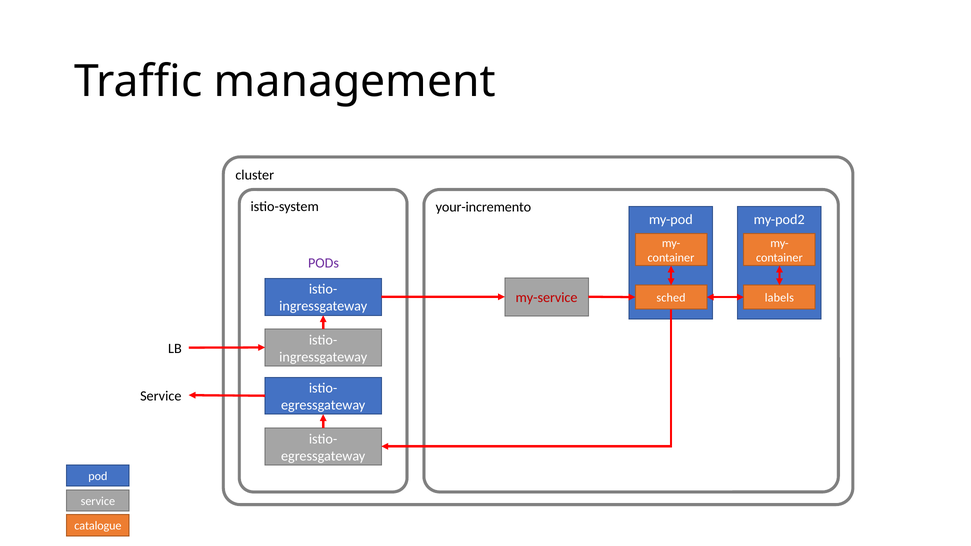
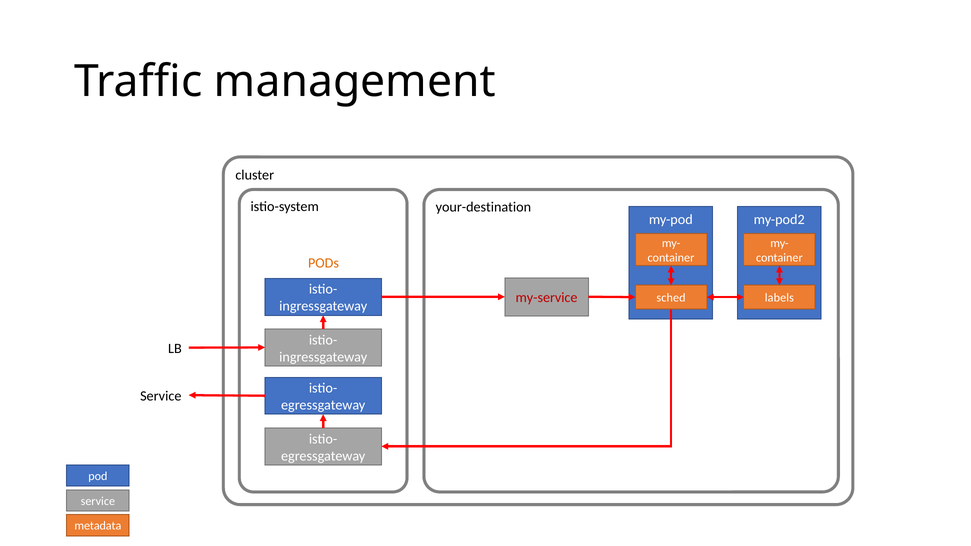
your-incremento: your-incremento -> your-destination
PODs colour: purple -> orange
catalogue: catalogue -> metadata
